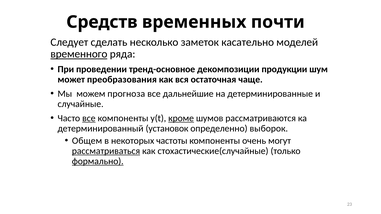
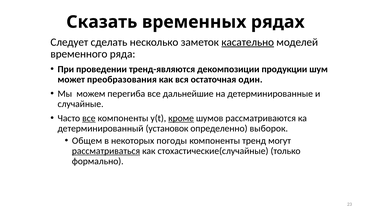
Средств: Средств -> Сказать
почти: почти -> рядах
касательно underline: none -> present
временного underline: present -> none
тренд-основное: тренд-основное -> тренд-являются
чаще: чаще -> один
прогноза: прогноза -> перегиба
частоты: частоты -> погоды
очень: очень -> тренд
формально underline: present -> none
